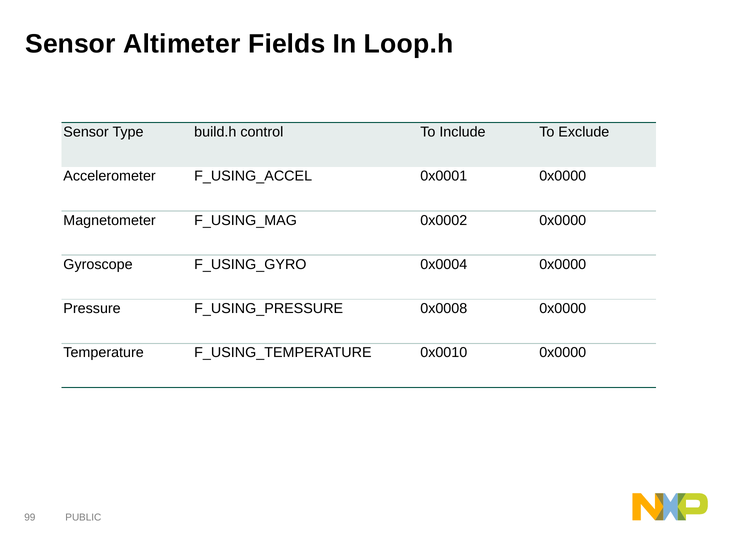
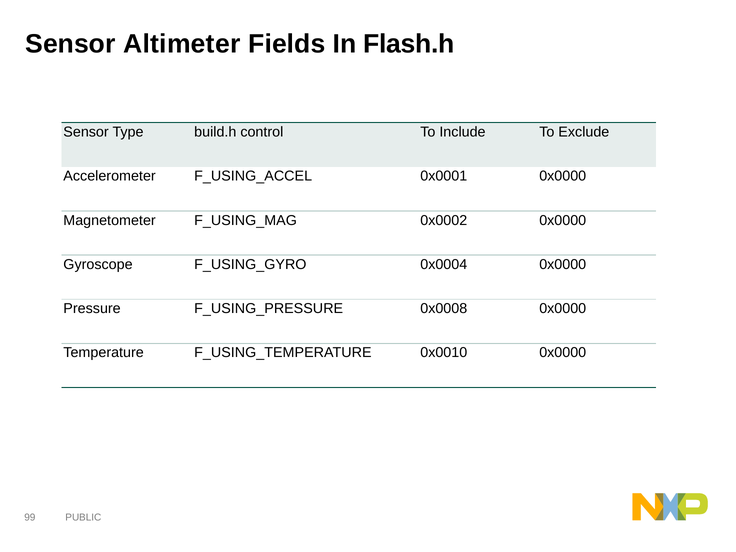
Loop.h: Loop.h -> Flash.h
